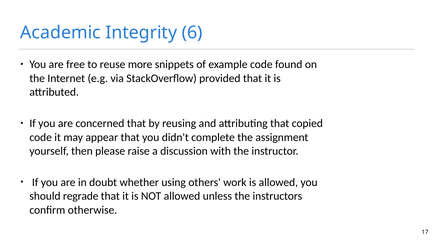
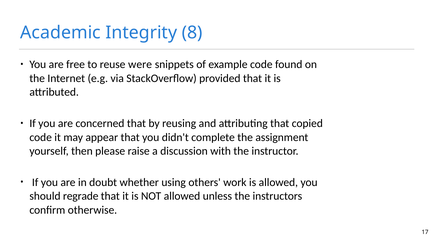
6: 6 -> 8
more: more -> were
